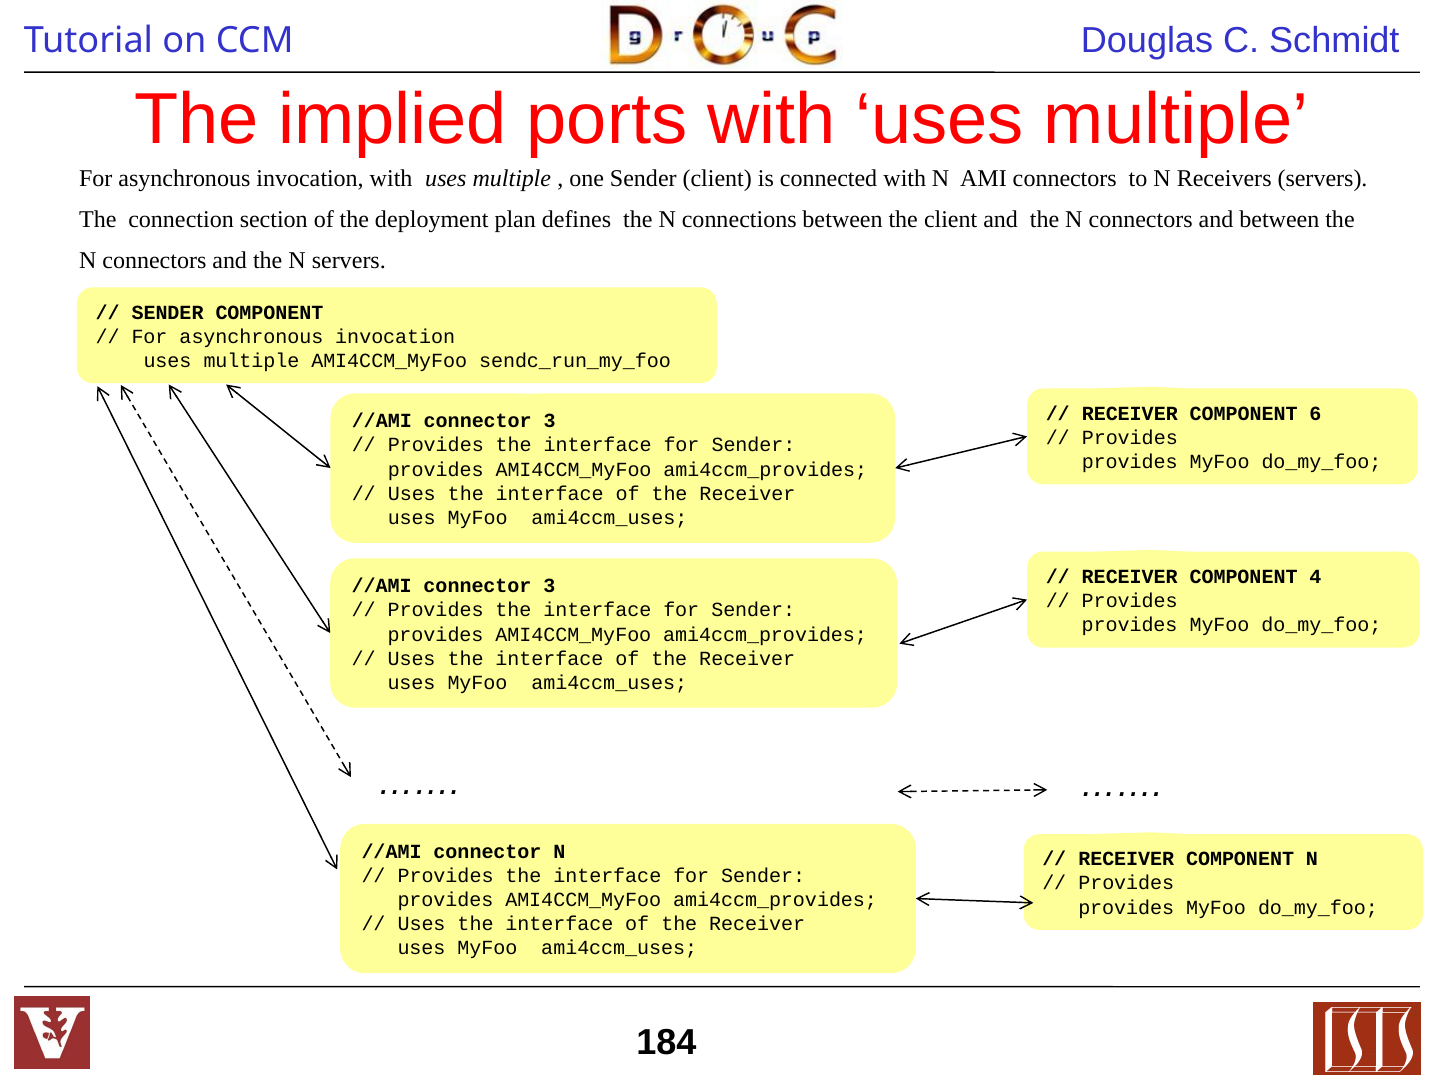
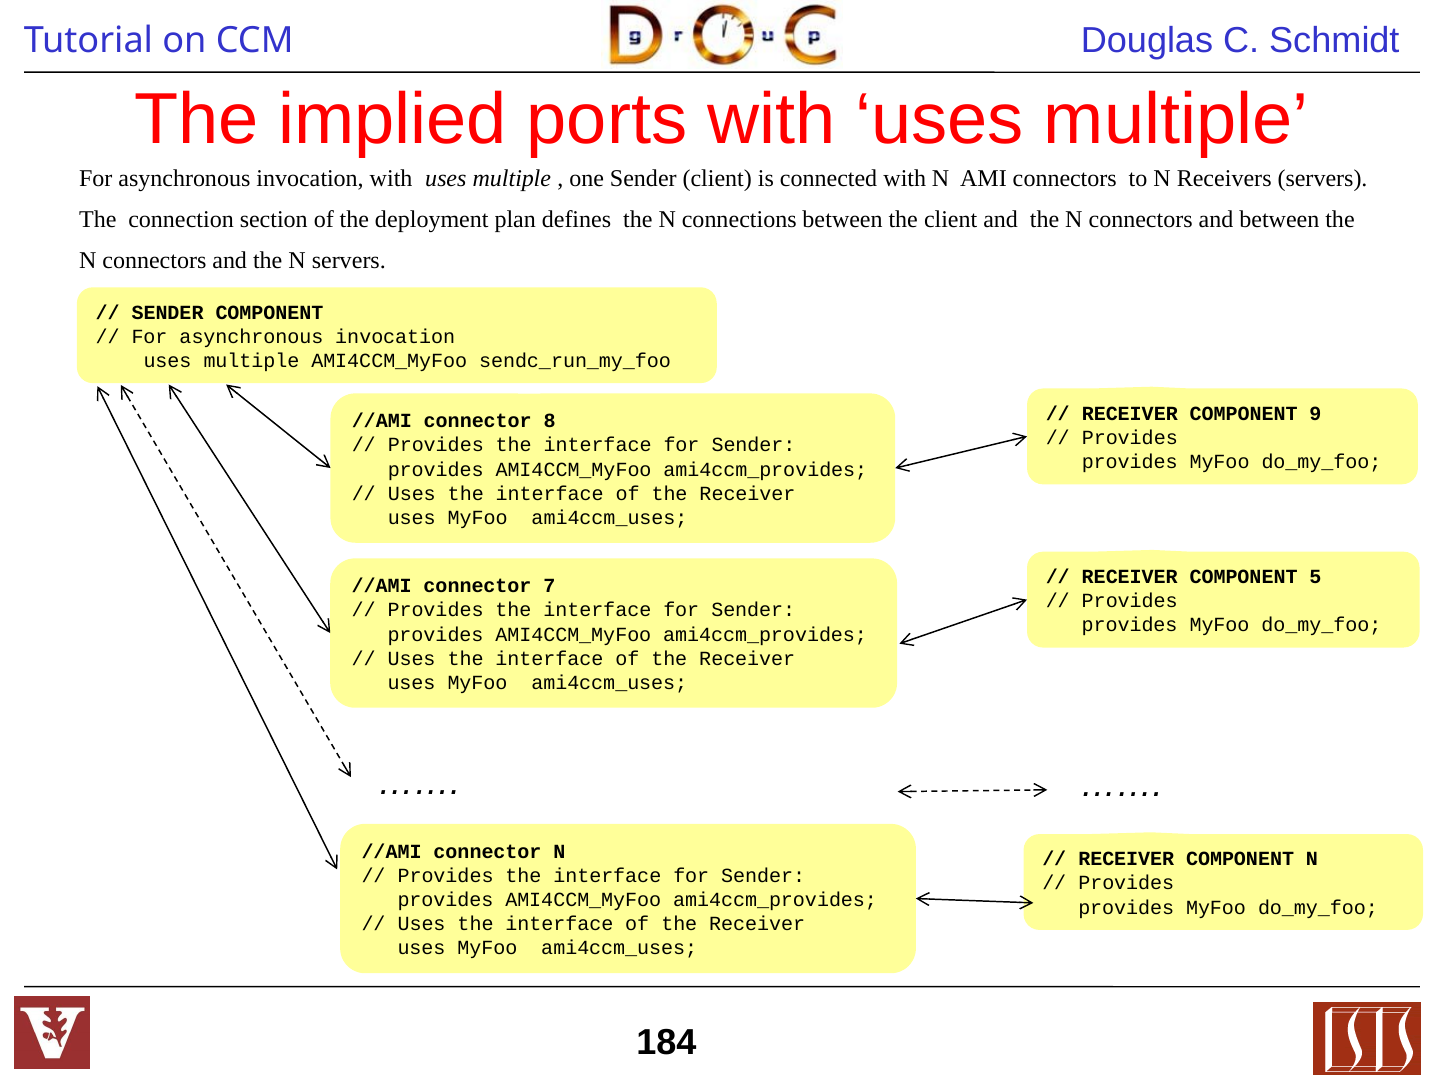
6: 6 -> 9
3 at (550, 421): 3 -> 8
4: 4 -> 5
3 at (549, 586): 3 -> 7
